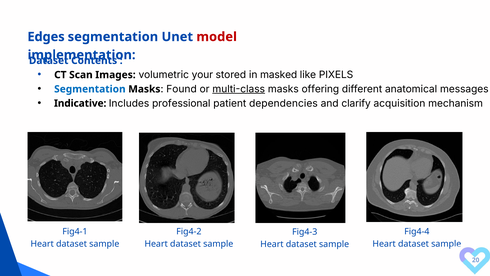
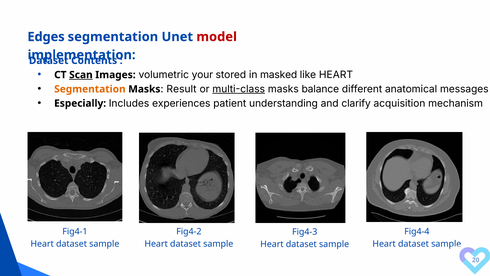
Scan underline: none -> present
like PIXELS: PIXELS -> HEART
Segmentation at (90, 89) colour: blue -> orange
Found: Found -> Result
offering: offering -> balance
Indicative: Indicative -> Especially
professional: professional -> experiences
dependencies: dependencies -> understanding
